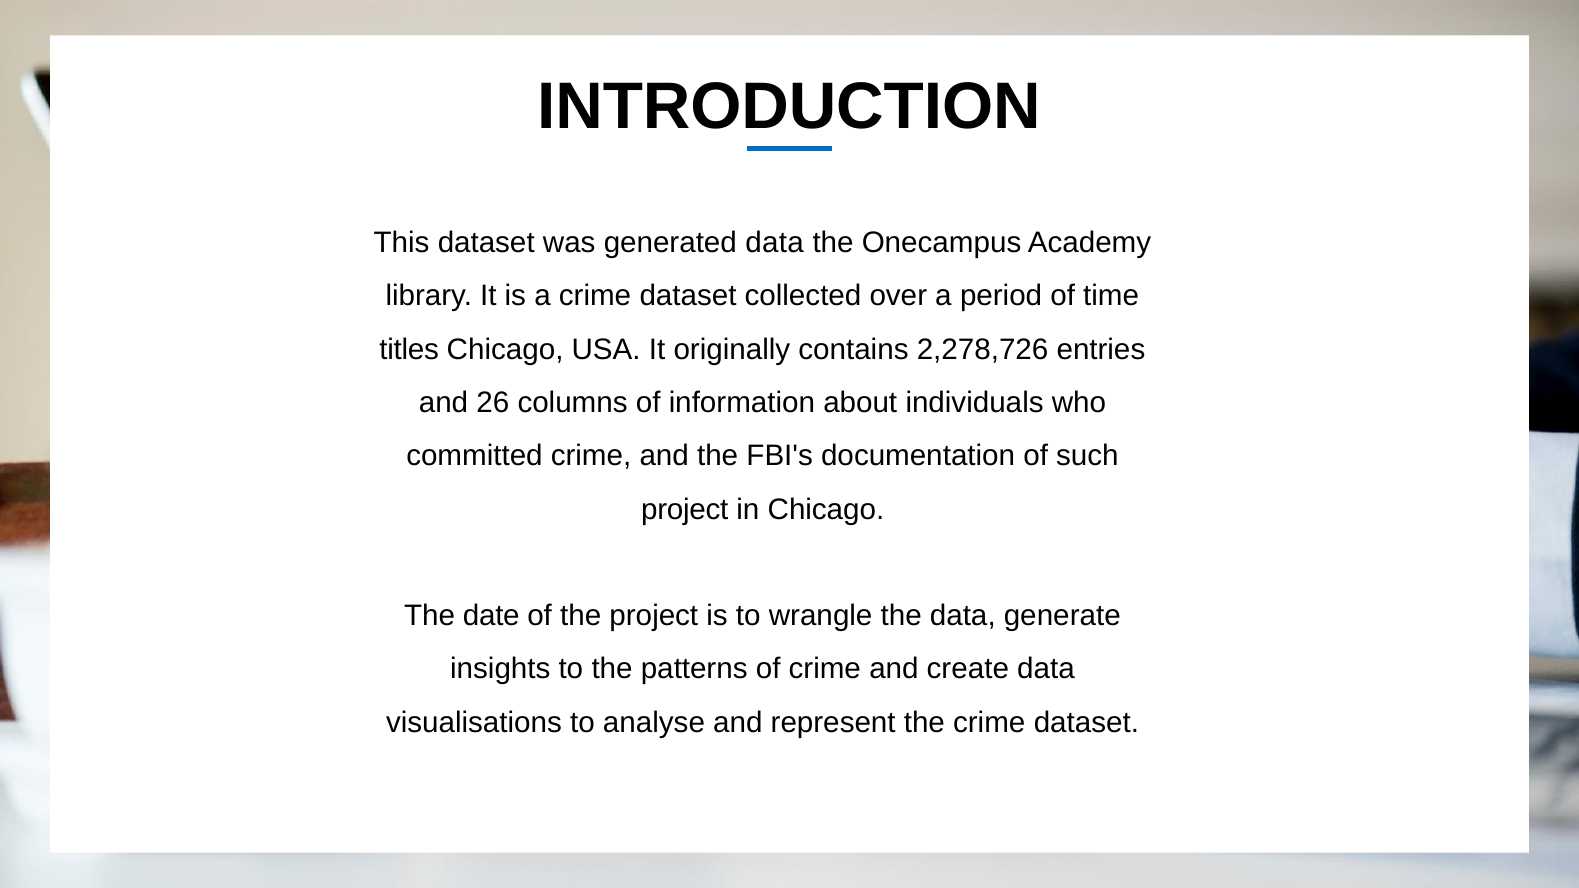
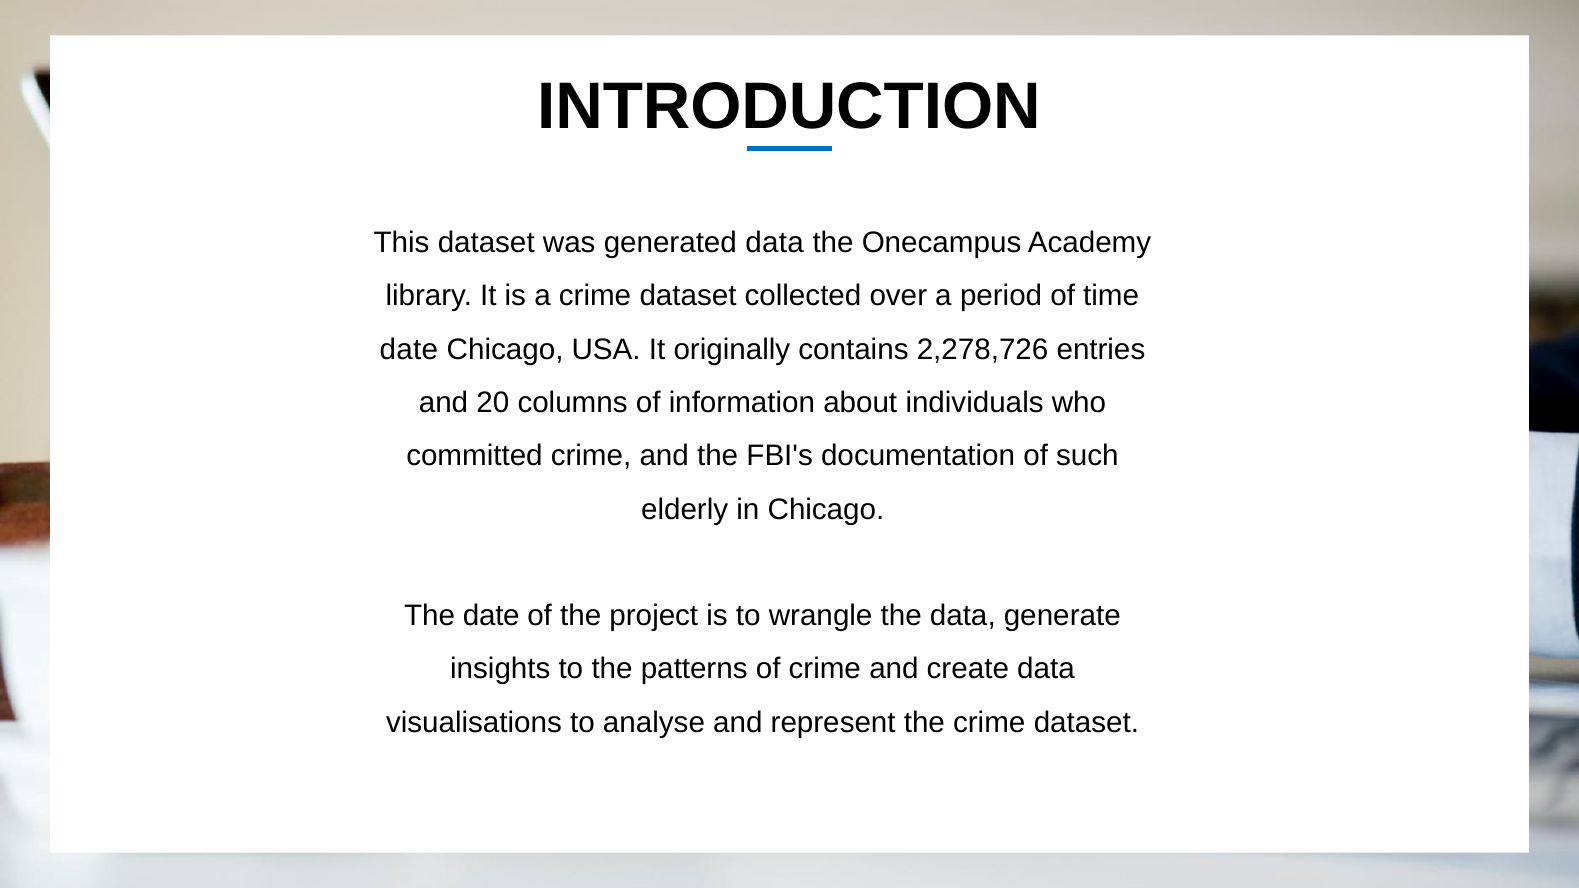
titles at (409, 350): titles -> date
26: 26 -> 20
project at (685, 509): project -> elderly
